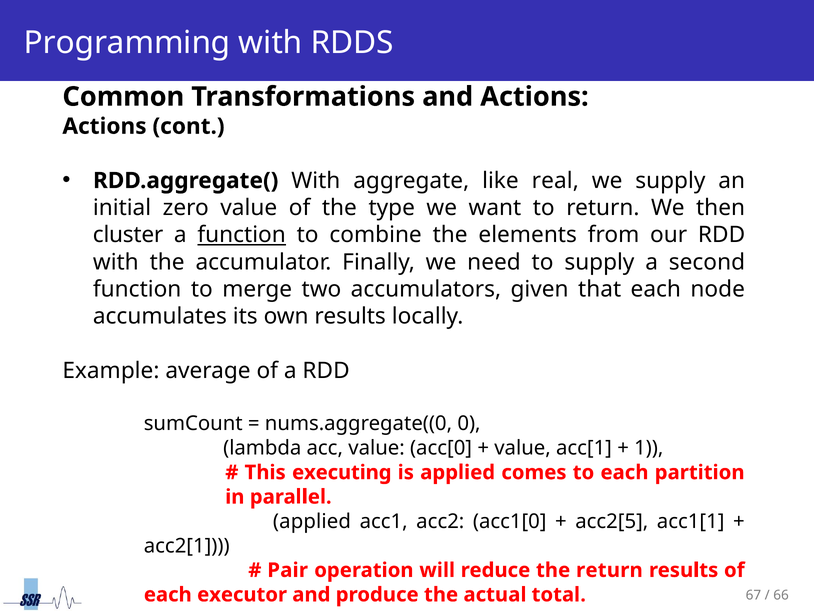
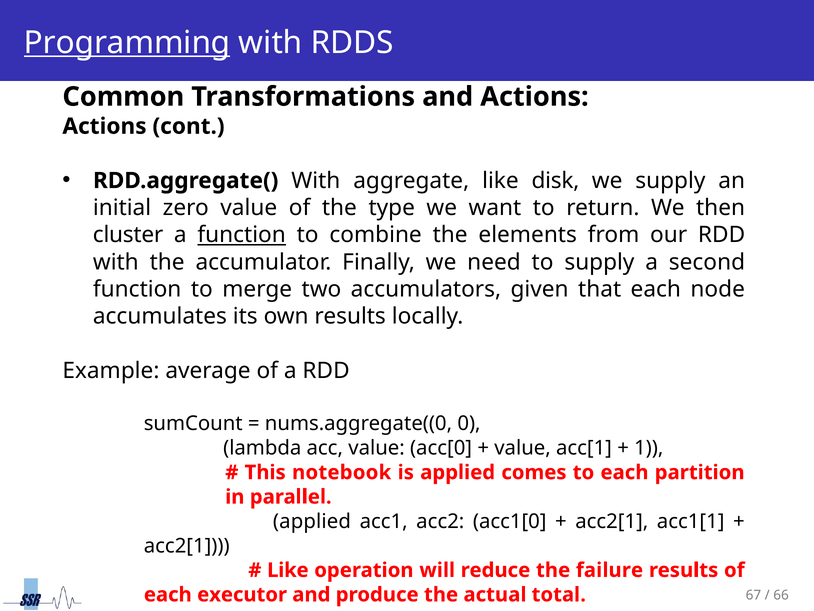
Programming underline: none -> present
real: real -> disk
executing: executing -> notebook
acc2[5 at (612, 521): acc2[5 -> acc2[1
Pair at (288, 570): Pair -> Like
the return: return -> failure
